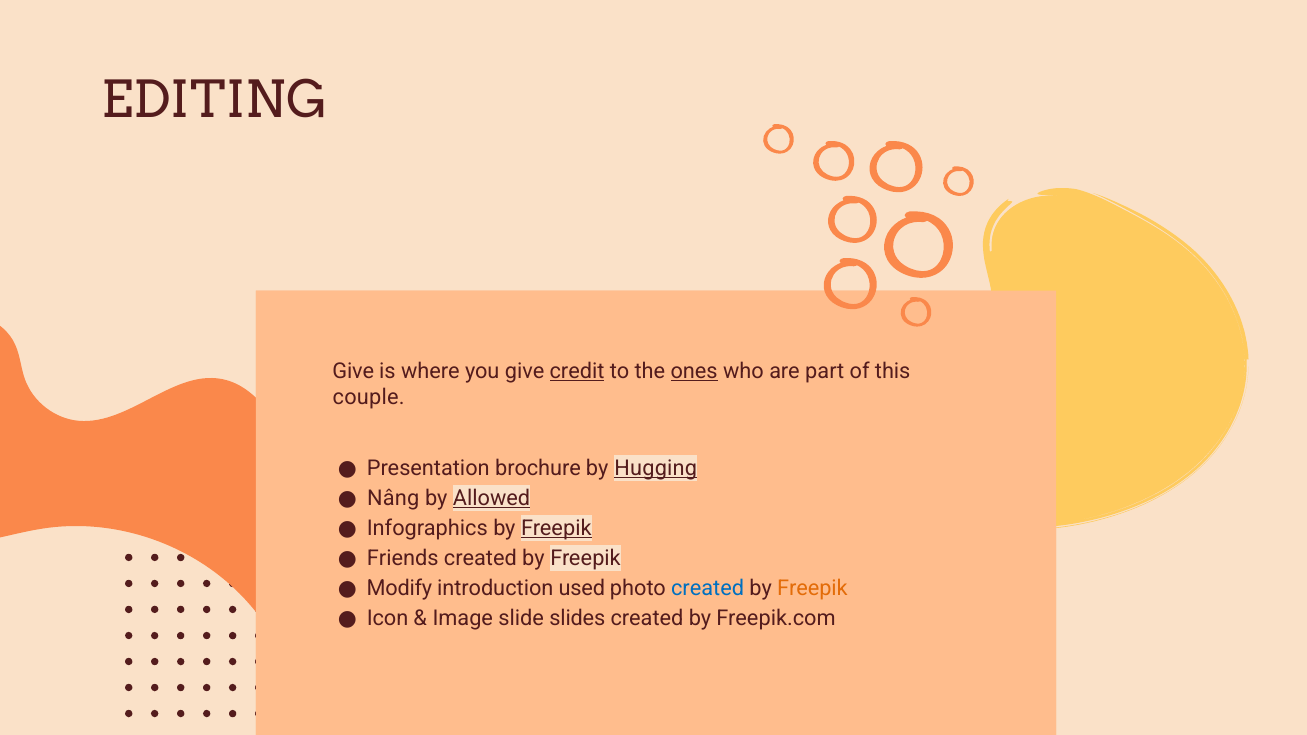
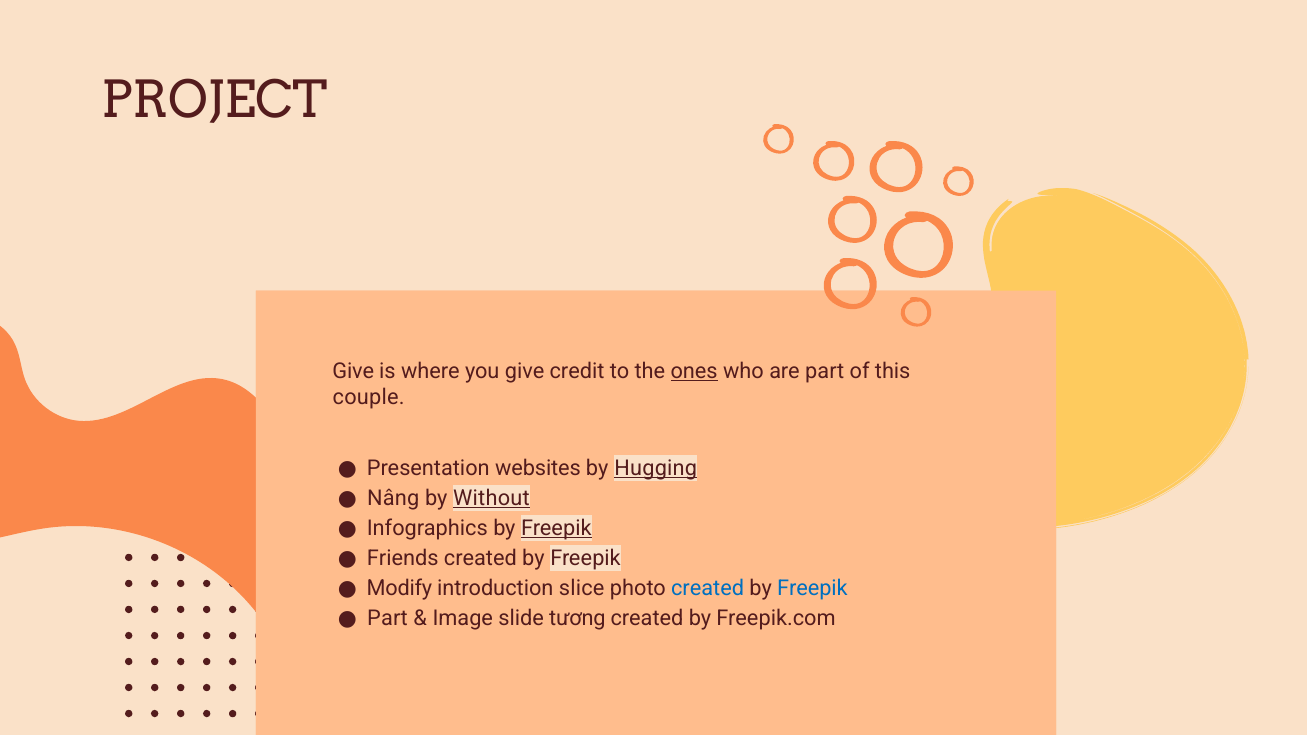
EDITING: EDITING -> PROJECT
credit underline: present -> none
brochure: brochure -> websites
Allowed: Allowed -> Without
used: used -> slice
Freepik at (812, 589) colour: orange -> blue
Icon at (388, 619): Icon -> Part
slides: slides -> tương
